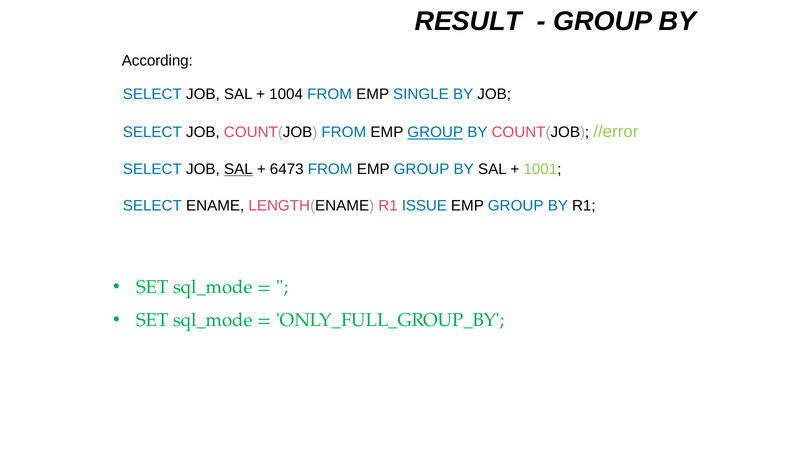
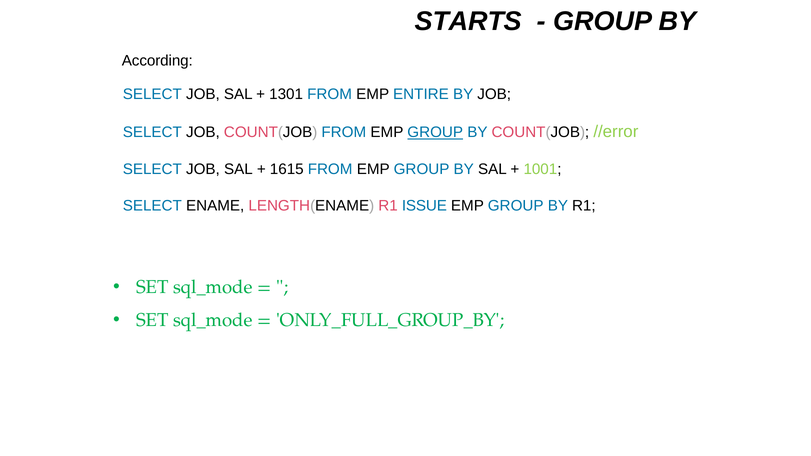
RESULT: RESULT -> STARTS
1004: 1004 -> 1301
SINGLE: SINGLE -> ENTIRE
SAL at (238, 169) underline: present -> none
6473: 6473 -> 1615
